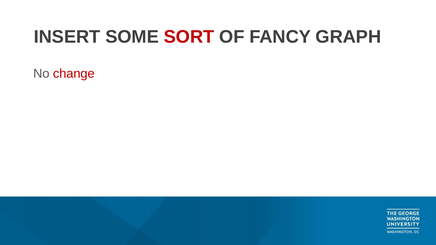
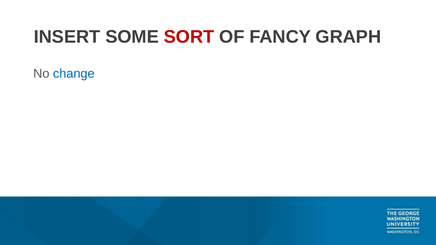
change colour: red -> blue
